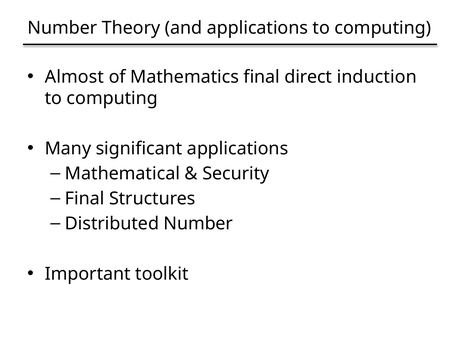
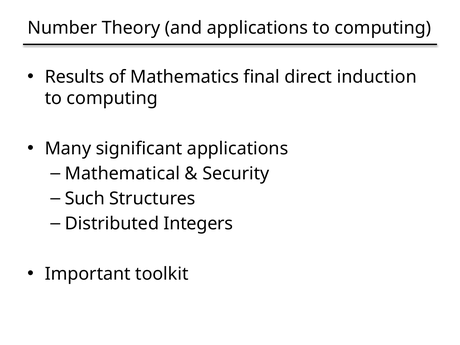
Almost: Almost -> Results
Final at (85, 199): Final -> Such
Distributed Number: Number -> Integers
